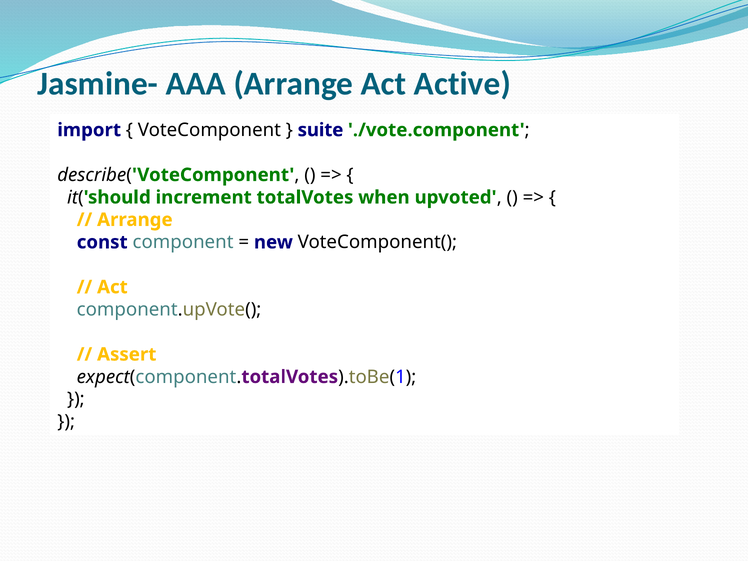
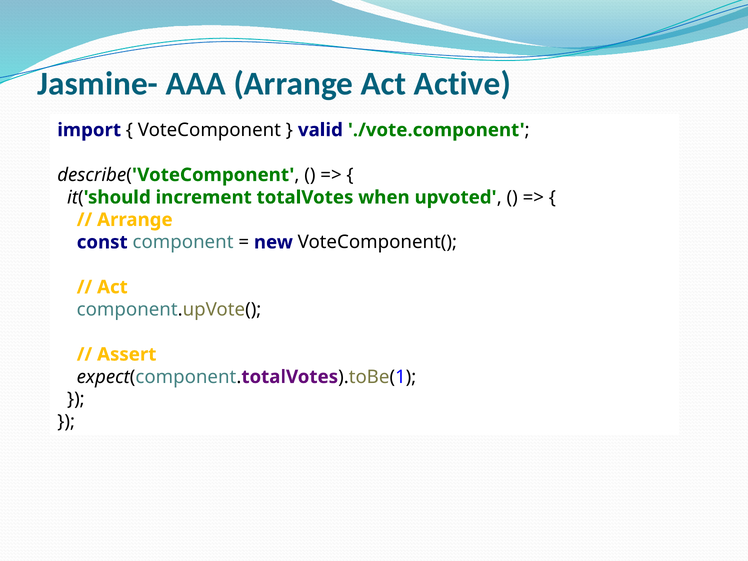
suite: suite -> valid
